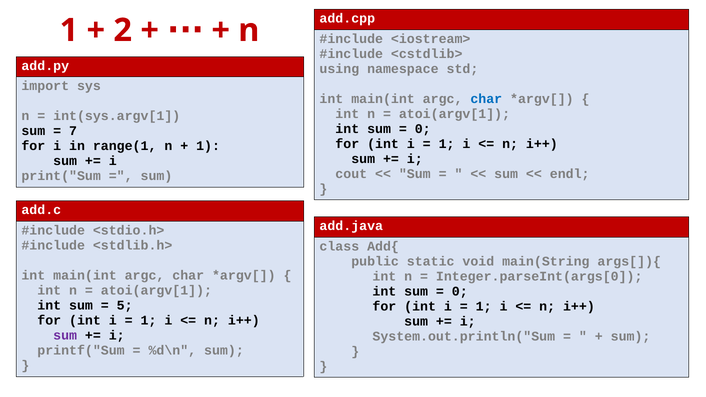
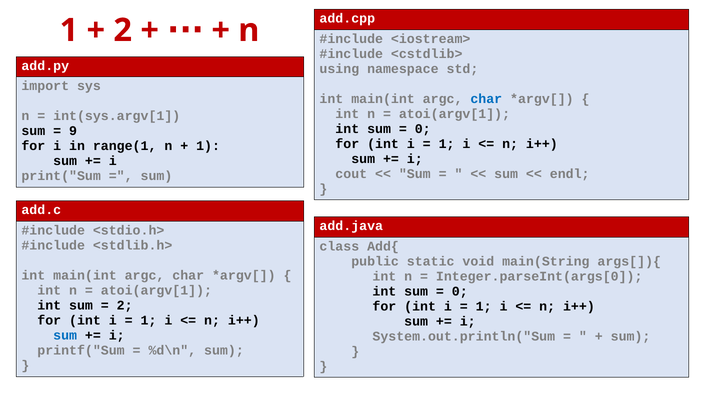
7: 7 -> 9
5 at (125, 306): 5 -> 2
sum at (65, 336) colour: purple -> blue
